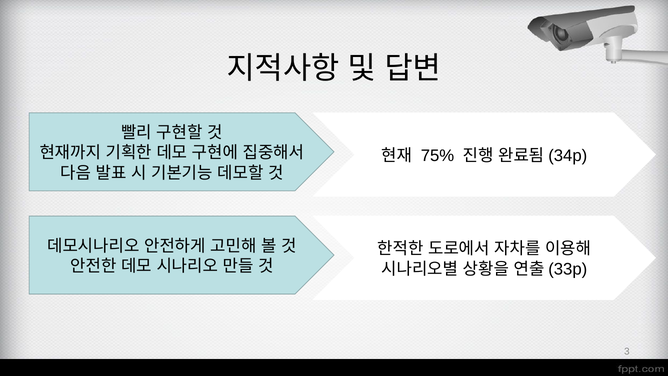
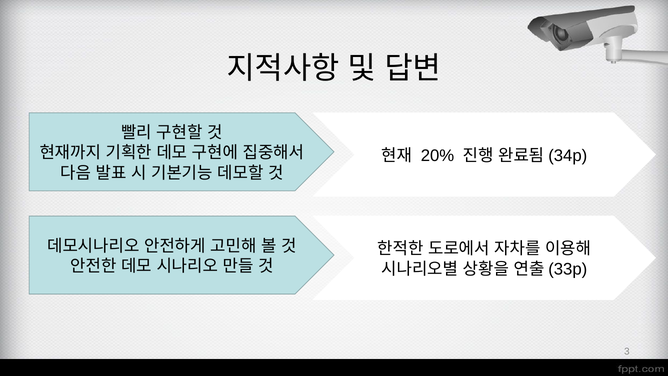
75%: 75% -> 20%
